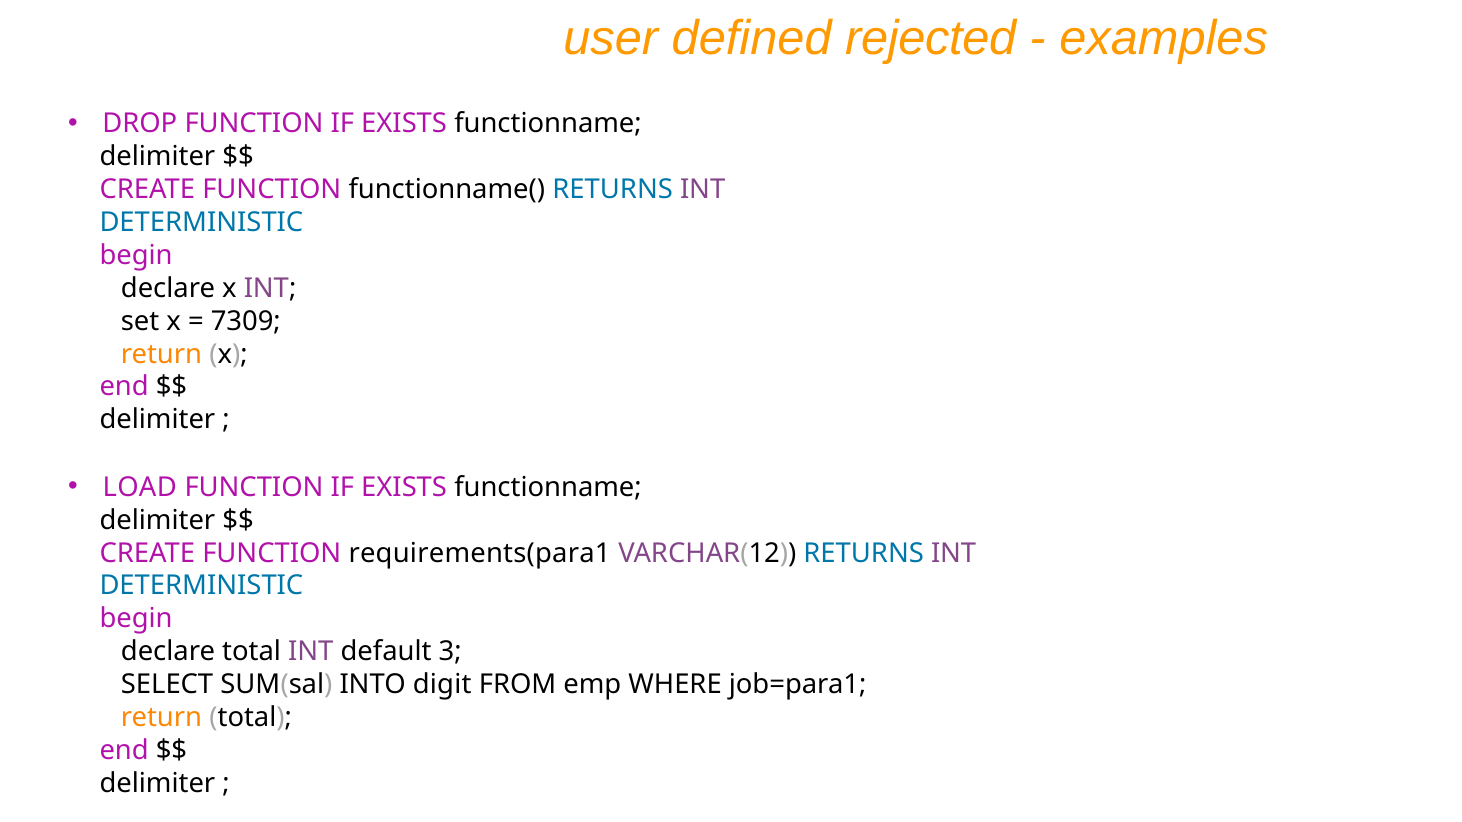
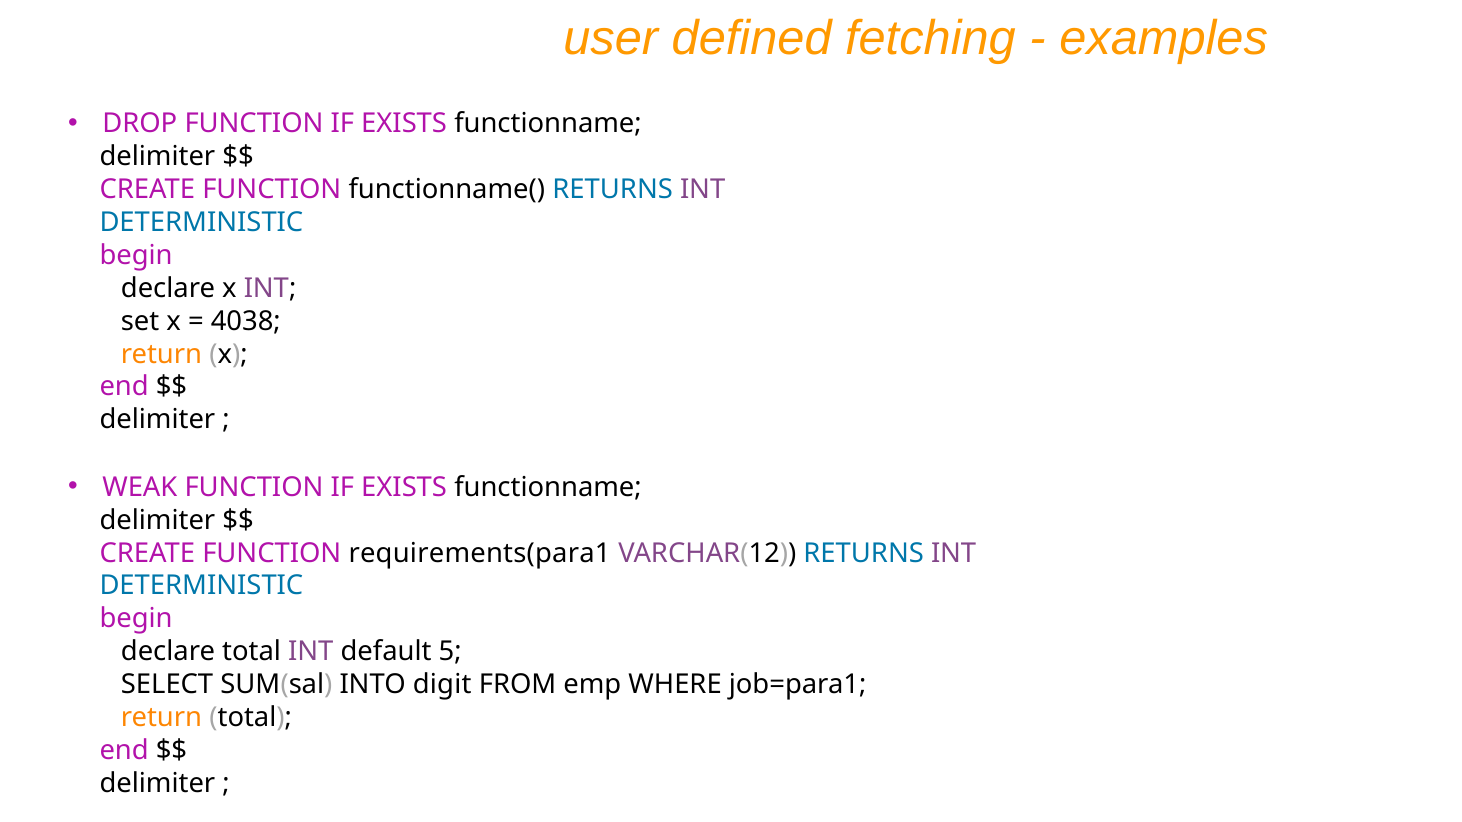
rejected: rejected -> fetching
7309: 7309 -> 4038
LOAD: LOAD -> WEAK
3: 3 -> 5
